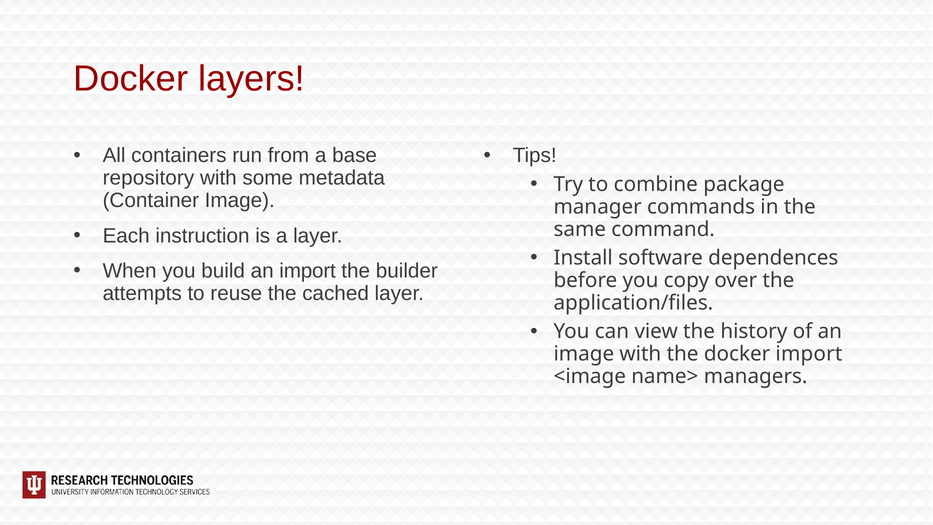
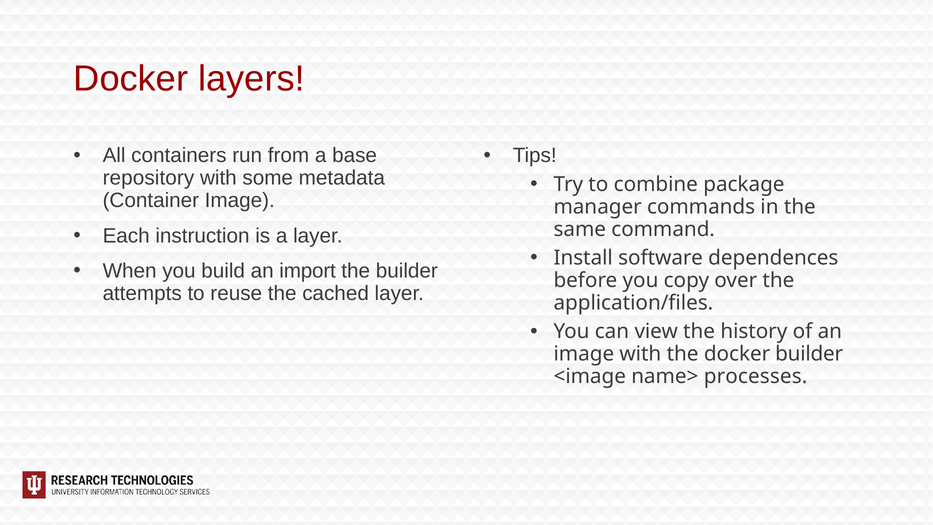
docker import: import -> builder
managers: managers -> processes
